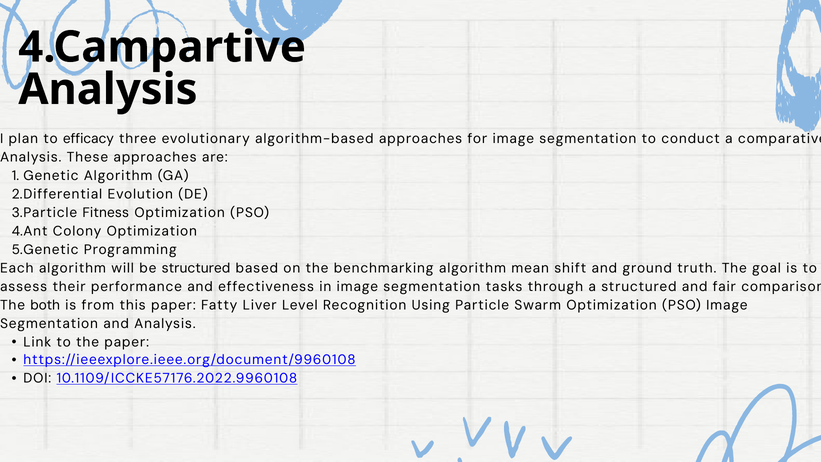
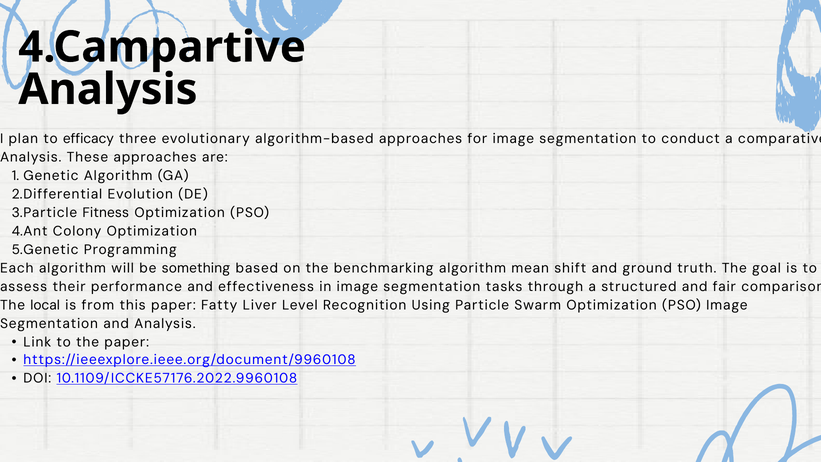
be structured: structured -> something
both: both -> local
